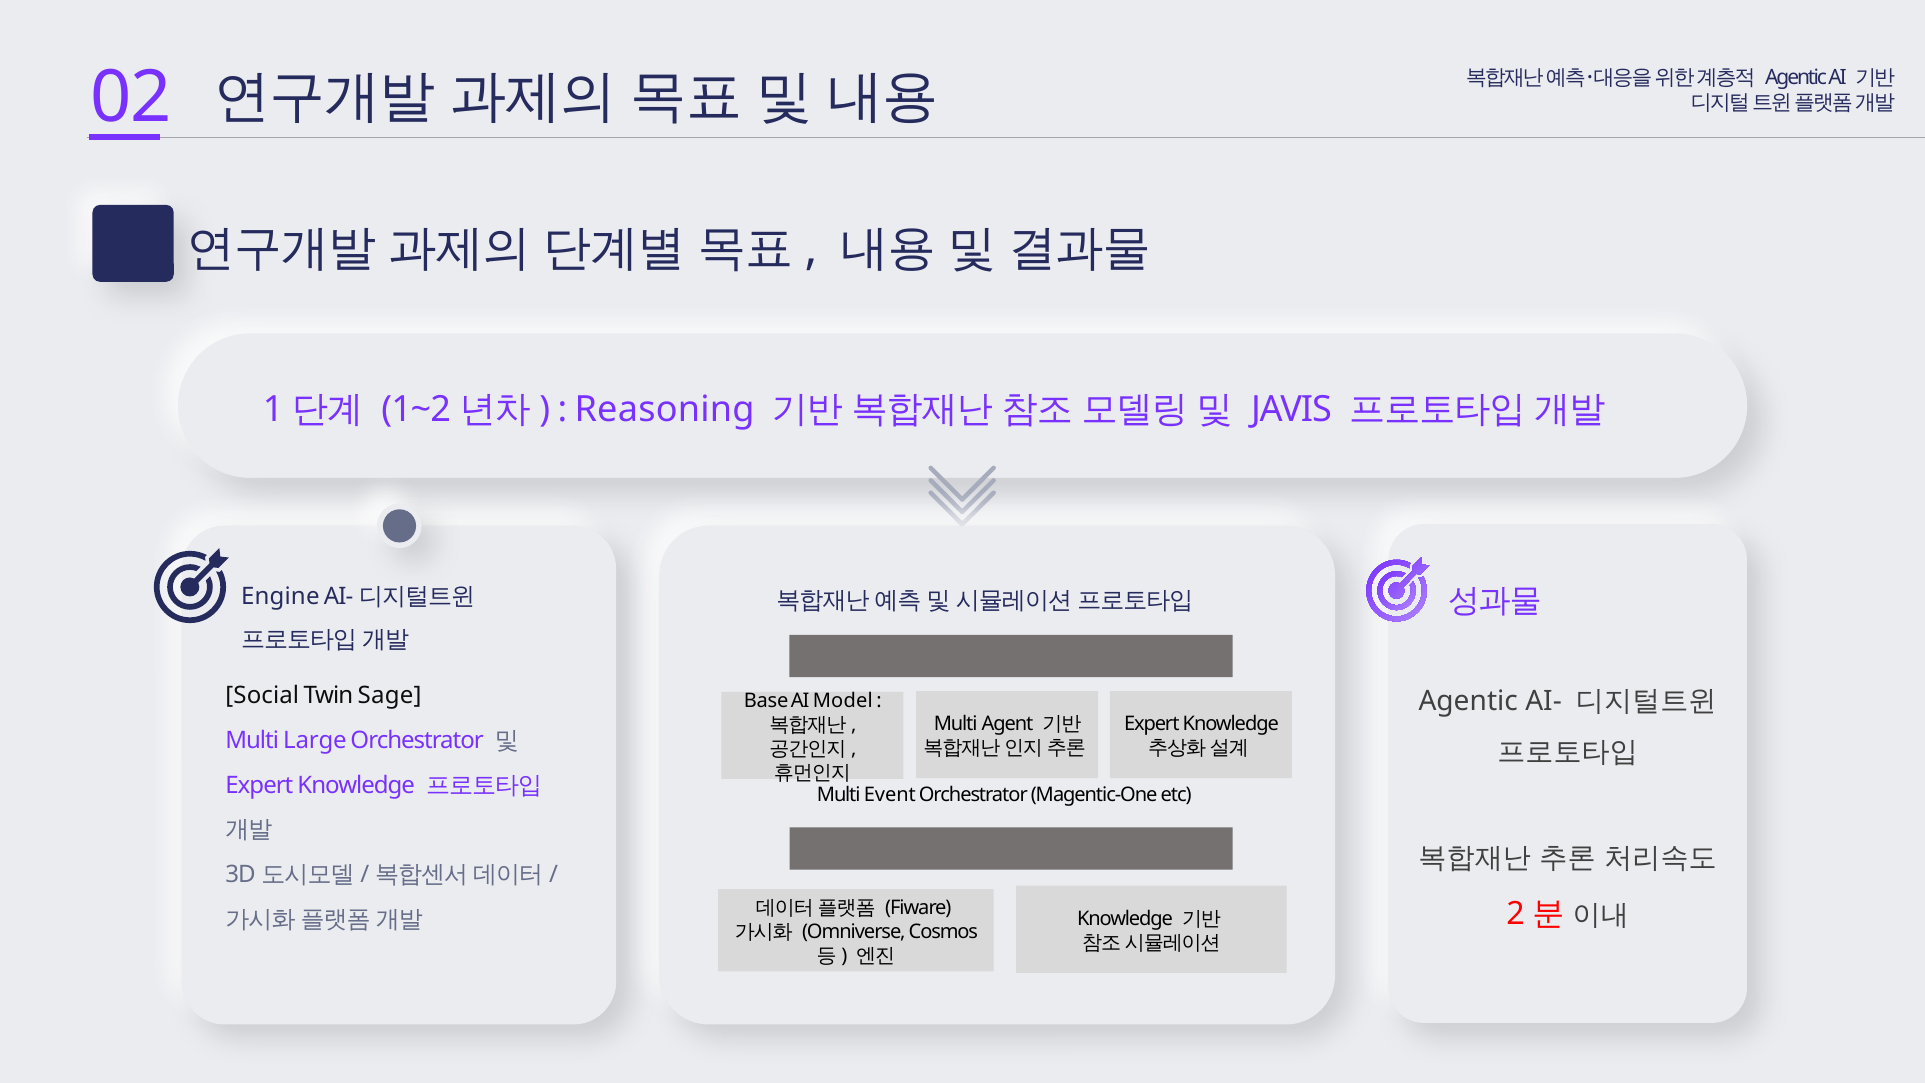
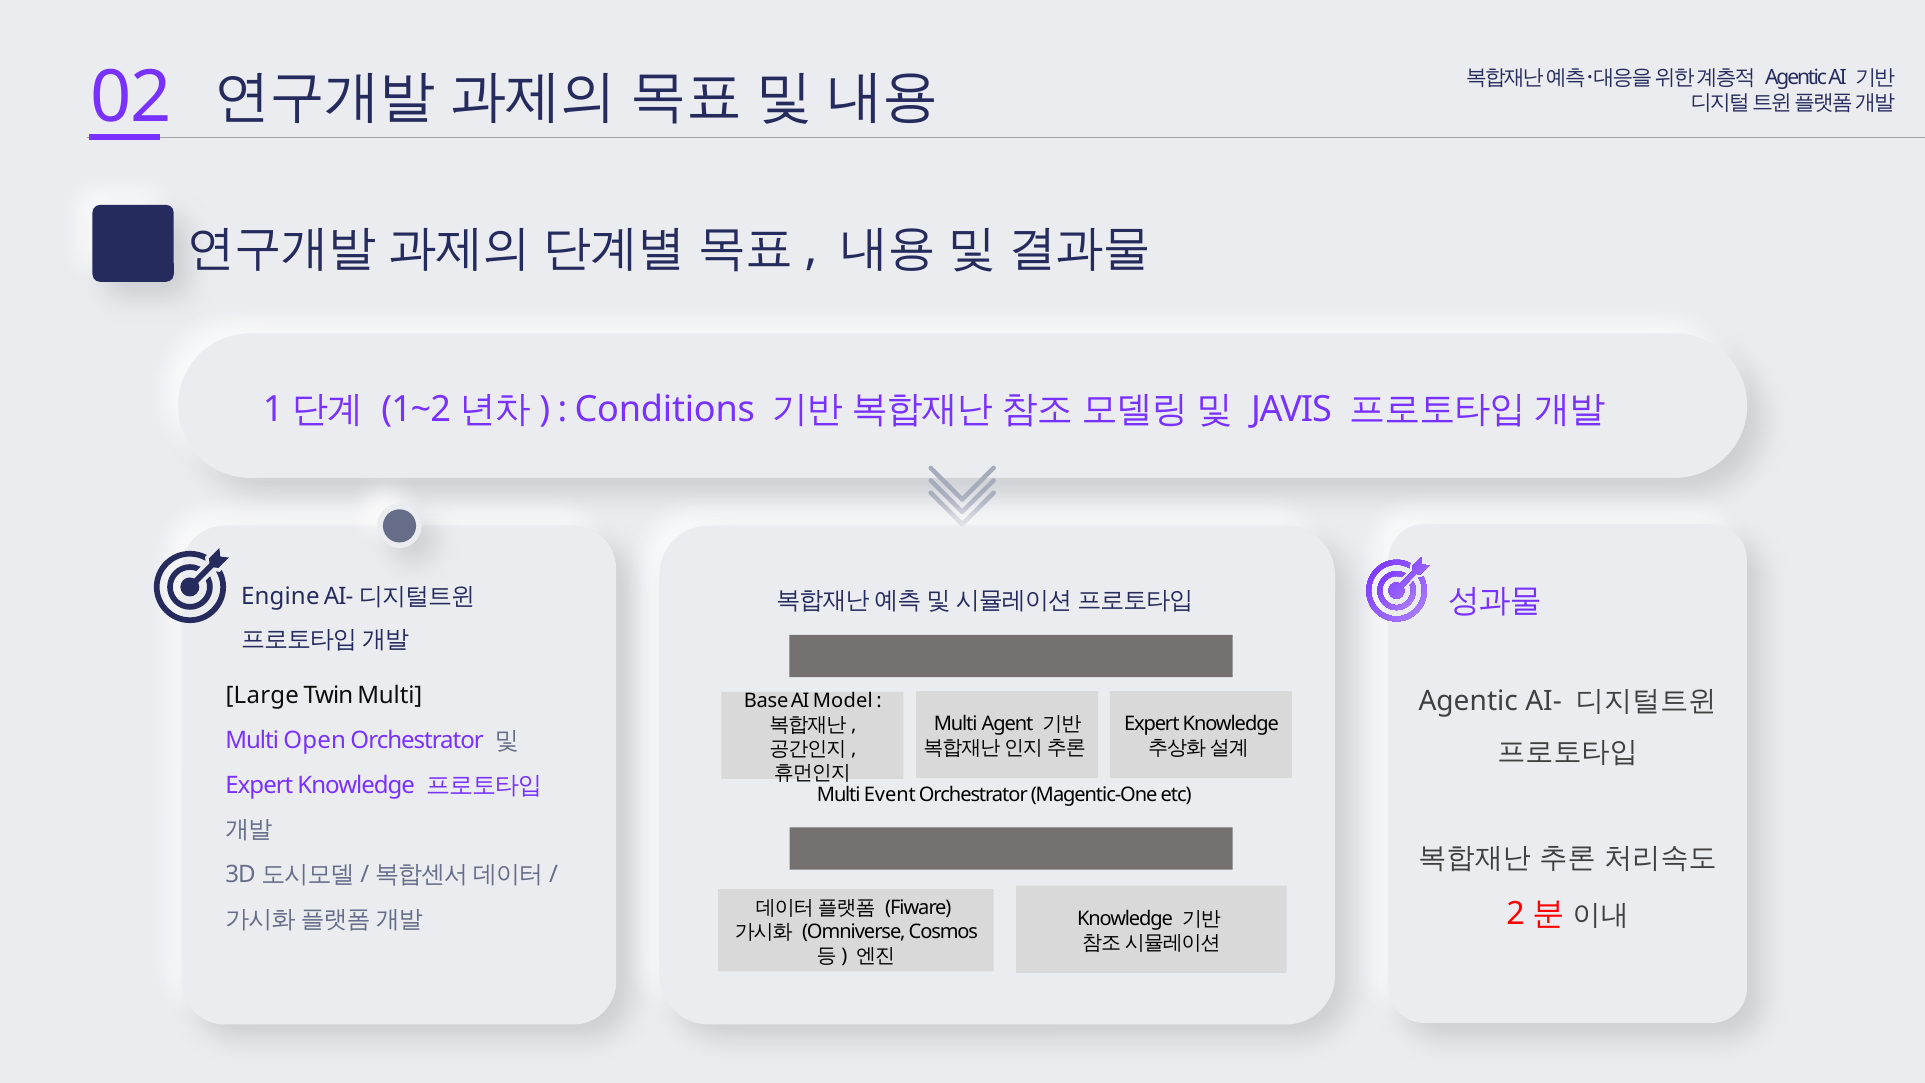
Reasoning: Reasoning -> Conditions
Social: Social -> Large
Twin Sage: Sage -> Multi
Large: Large -> Open
